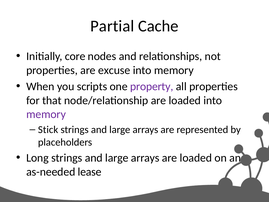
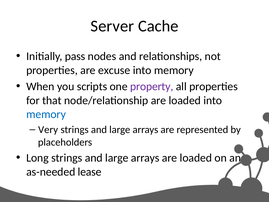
Partial: Partial -> Server
core: core -> pass
memory at (46, 114) colour: purple -> blue
Stick: Stick -> Very
